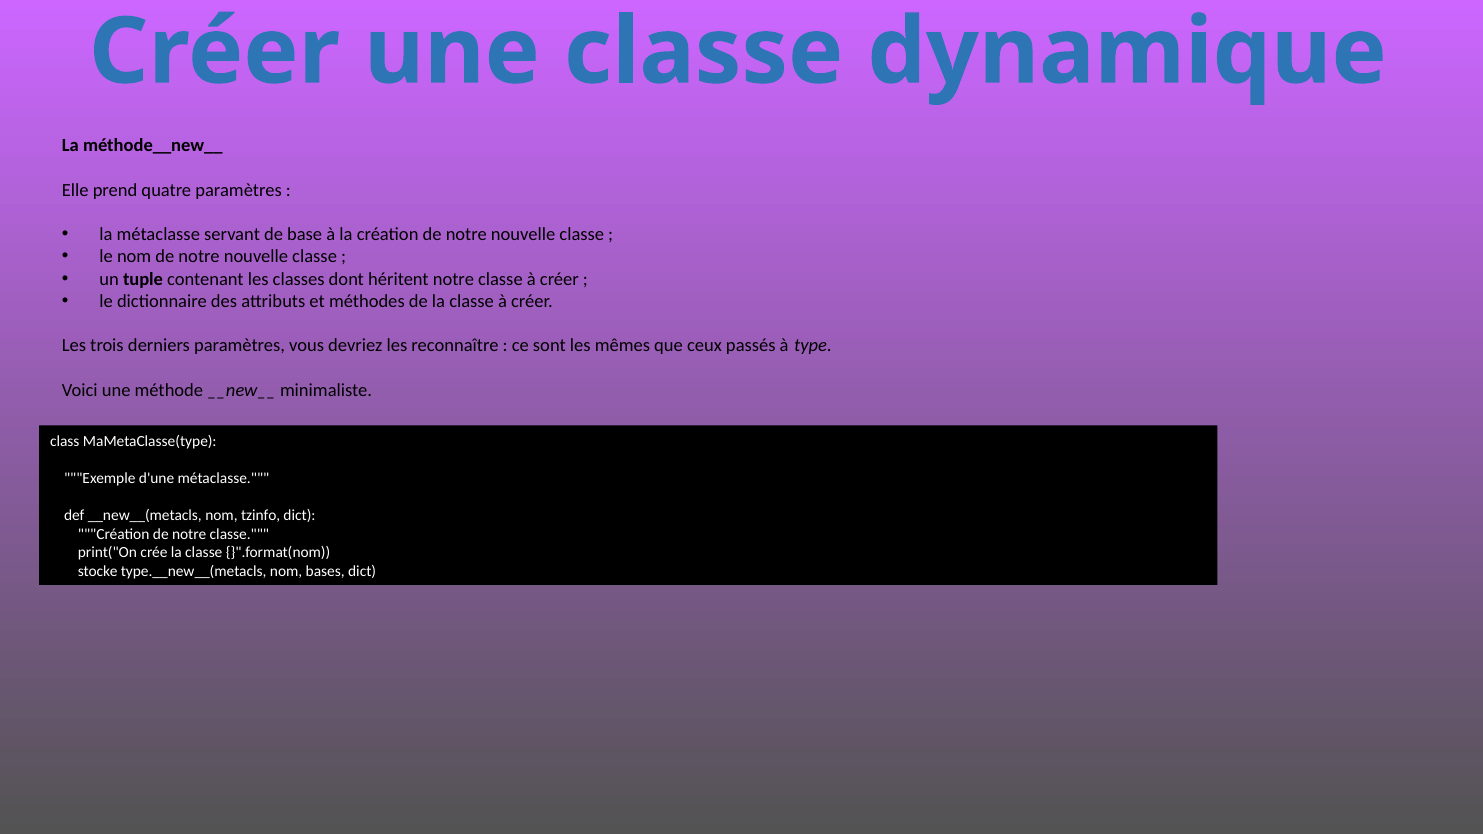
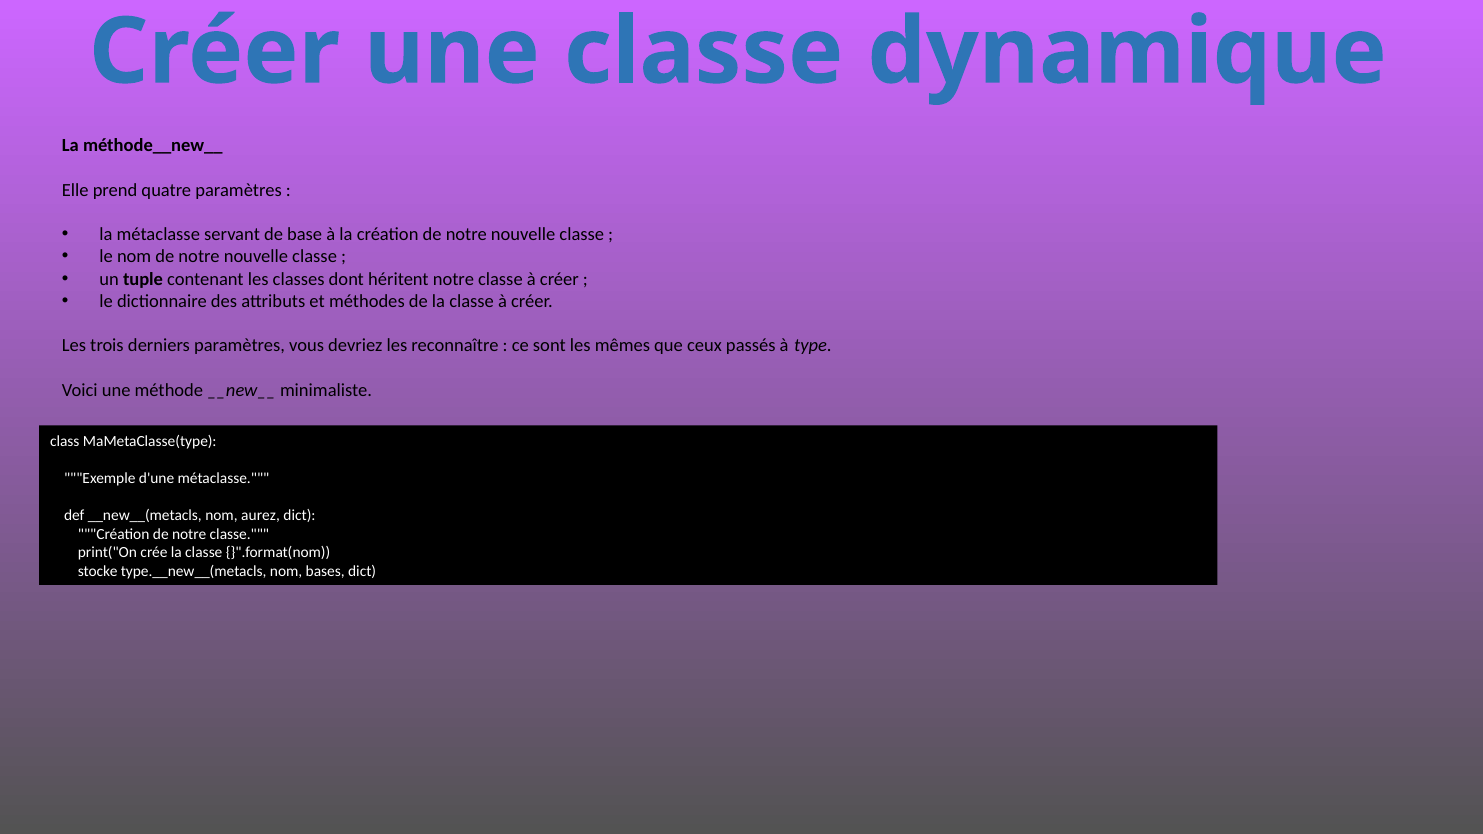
tzinfo: tzinfo -> aurez
